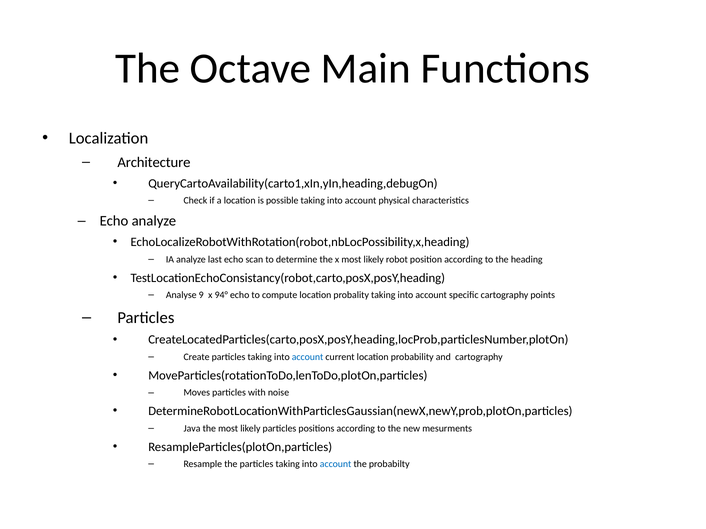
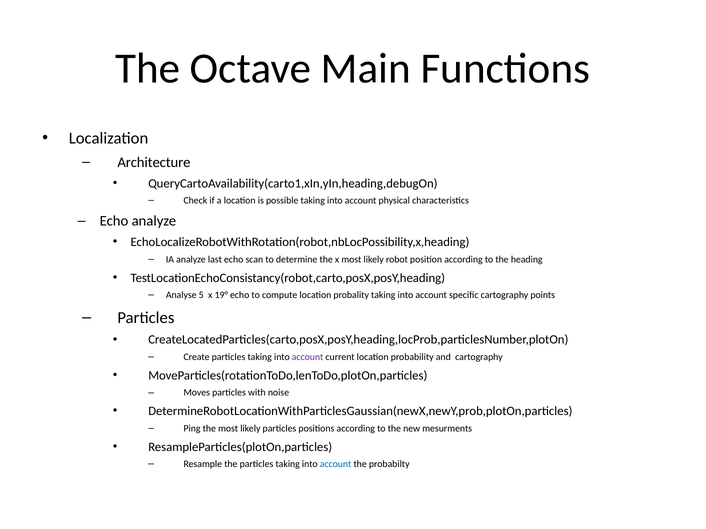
9: 9 -> 5
94°: 94° -> 19°
account at (308, 357) colour: blue -> purple
Java: Java -> Ping
